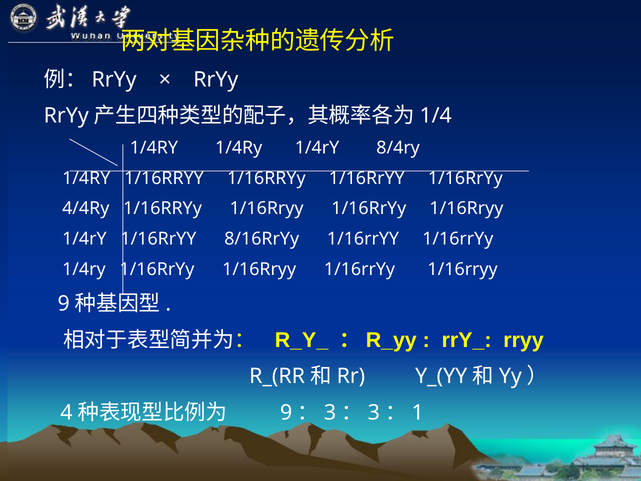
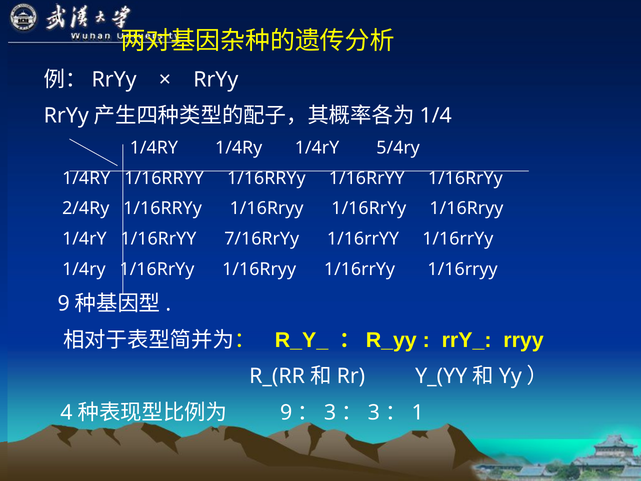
8/4ry: 8/4ry -> 5/4ry
4/4Ry: 4/4Ry -> 2/4Ry
8/16RrYy: 8/16RrYy -> 7/16RrYy
